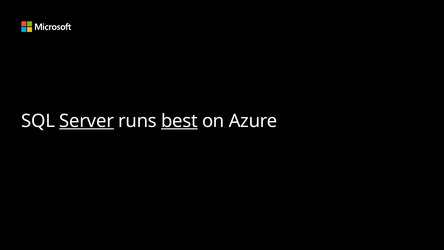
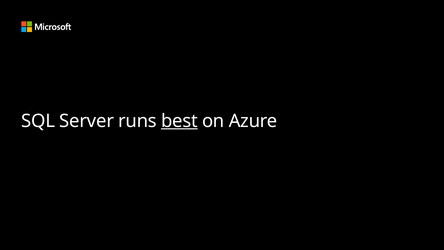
Server underline: present -> none
